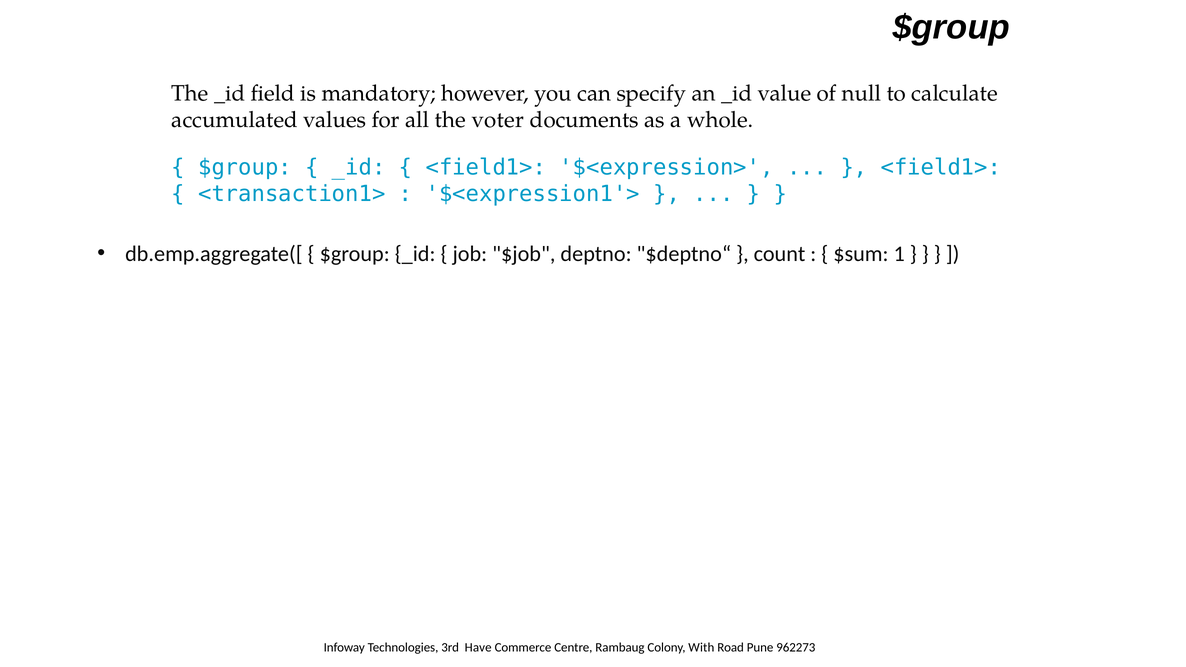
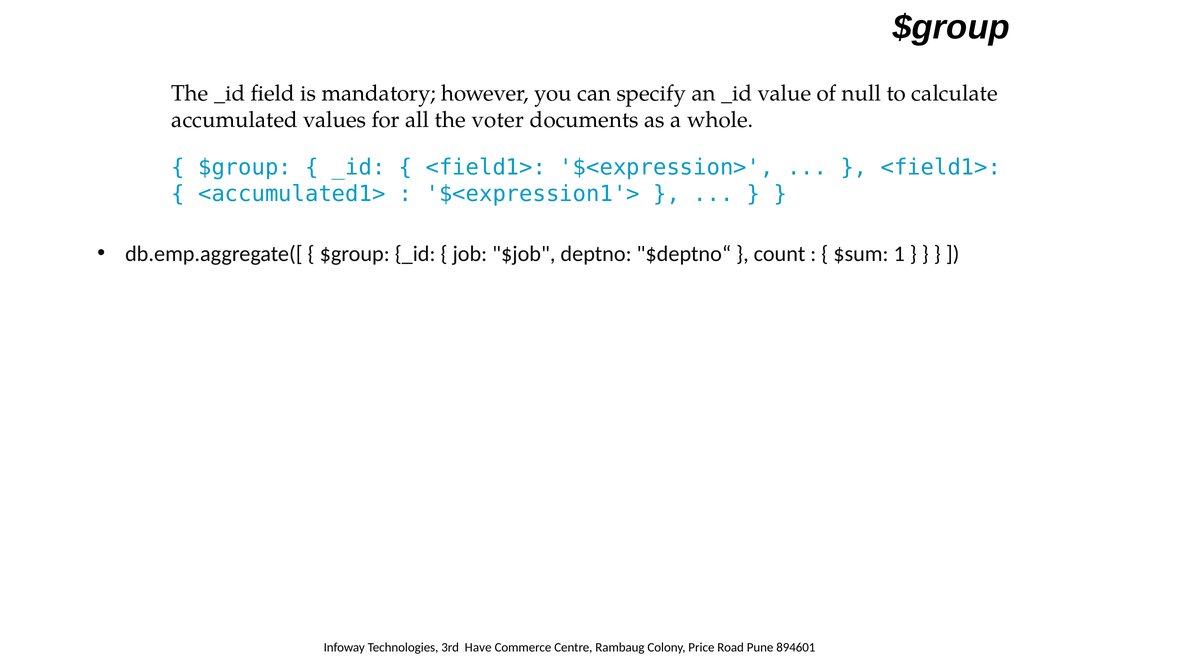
<transaction1>: <transaction1> -> <accumulated1>
With: With -> Price
962273: 962273 -> 894601
